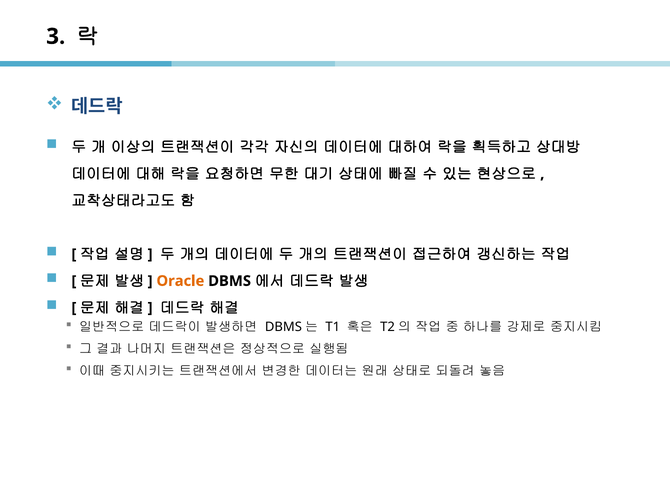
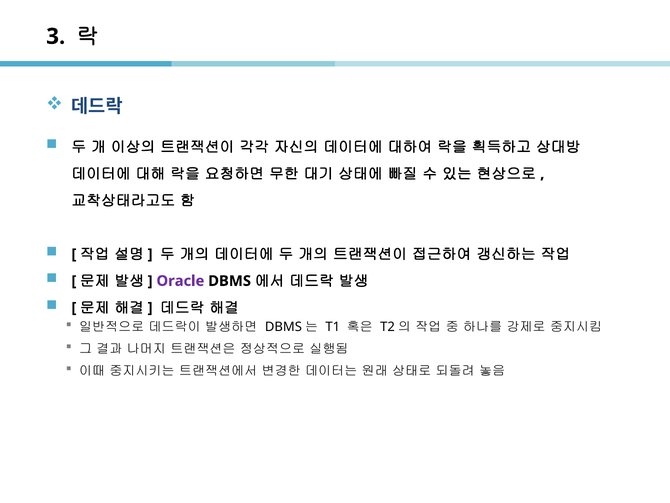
Oracle colour: orange -> purple
